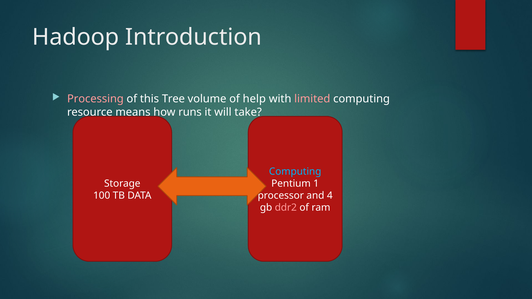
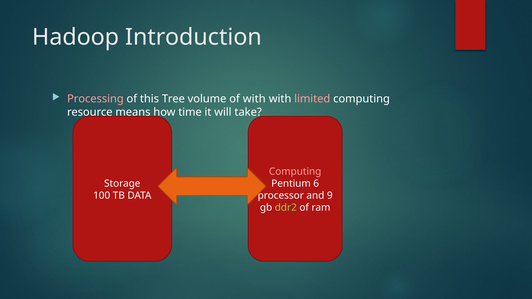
of help: help -> with
runs: runs -> time
Computing at (295, 172) colour: light blue -> pink
1: 1 -> 6
4: 4 -> 9
ddr2 colour: pink -> light green
